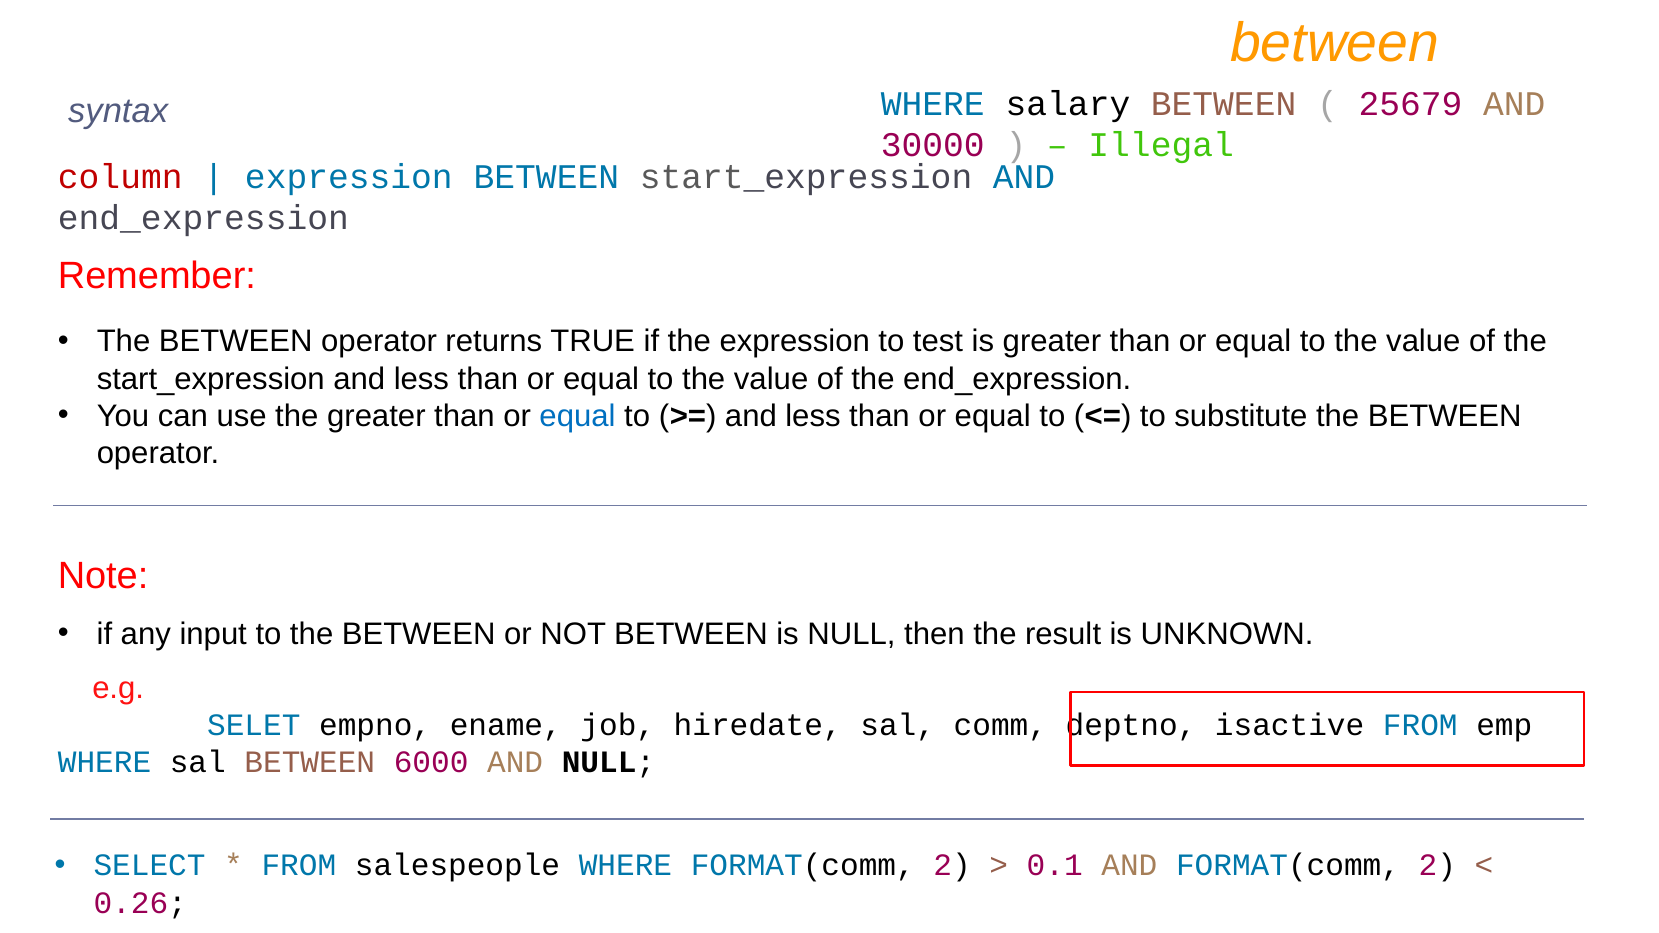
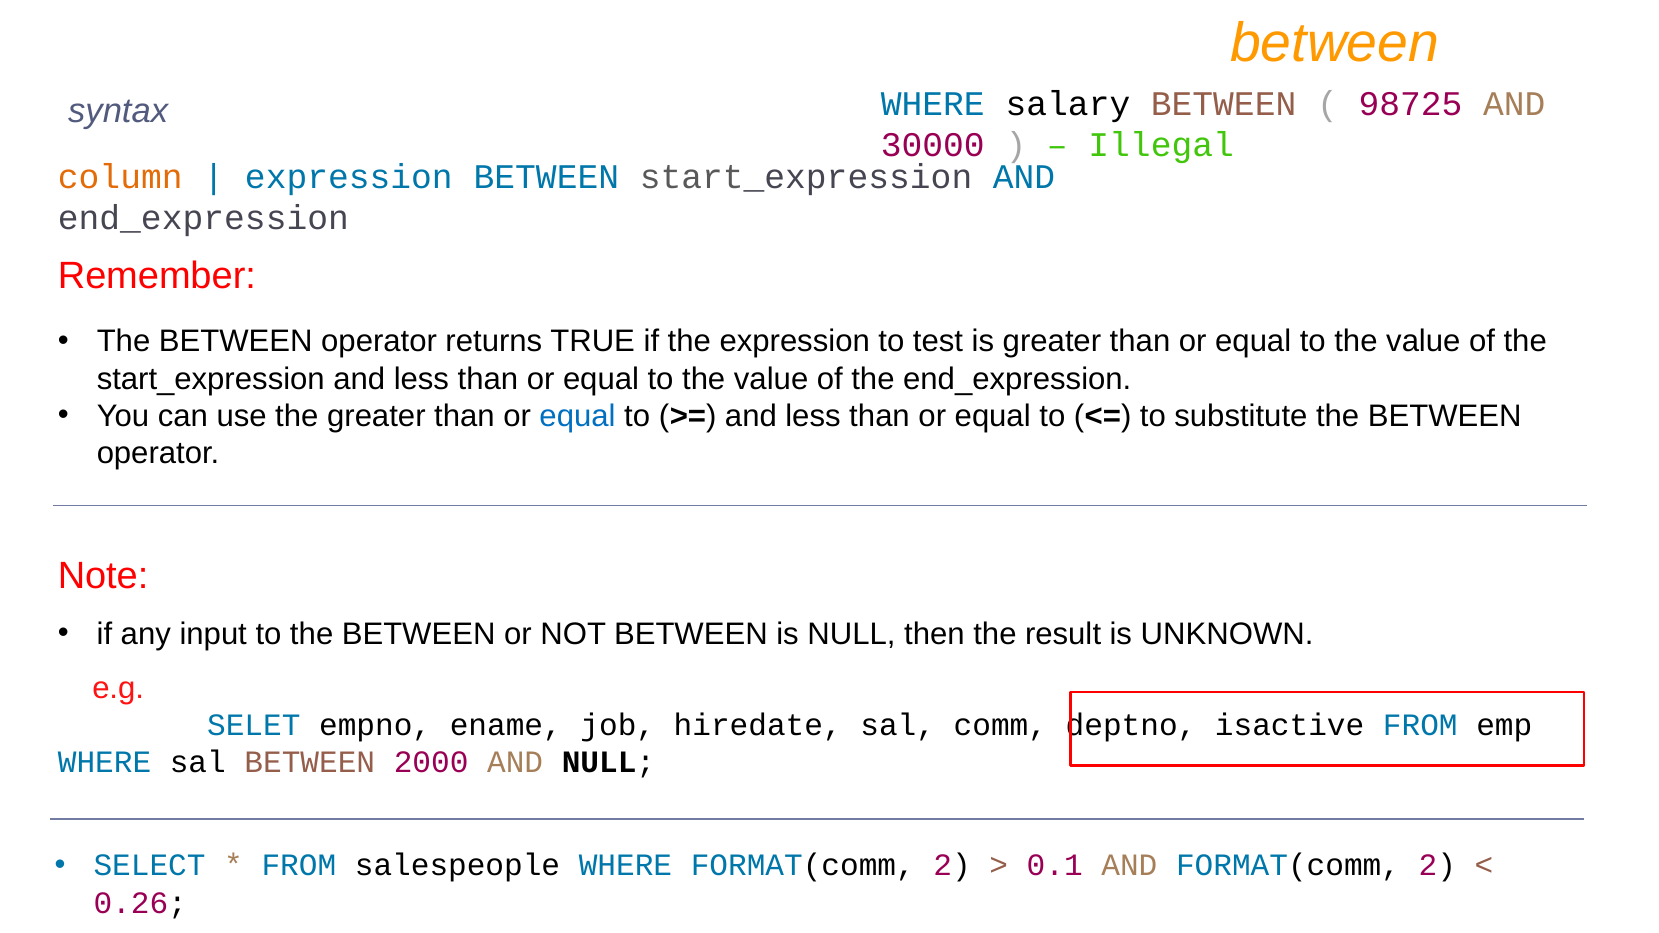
25679: 25679 -> 98725
column colour: red -> orange
6000: 6000 -> 2000
